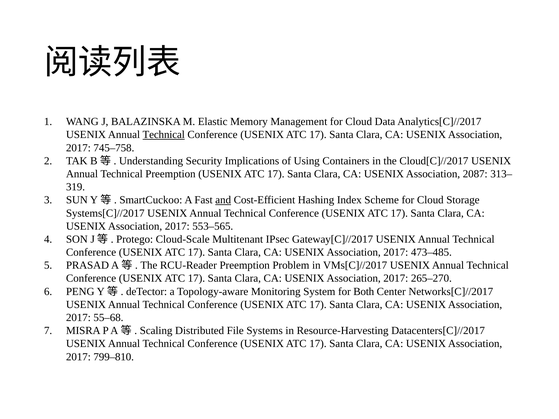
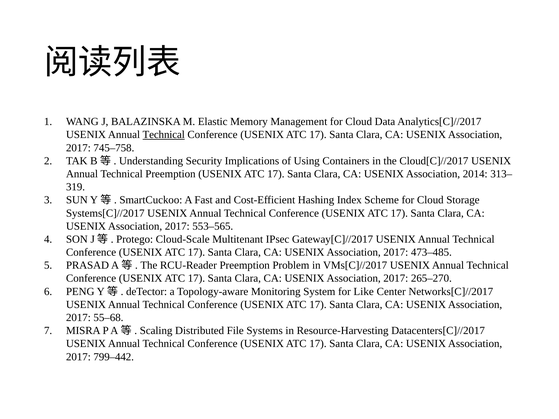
2087: 2087 -> 2014
and underline: present -> none
Both: Both -> Like
799–810: 799–810 -> 799–442
